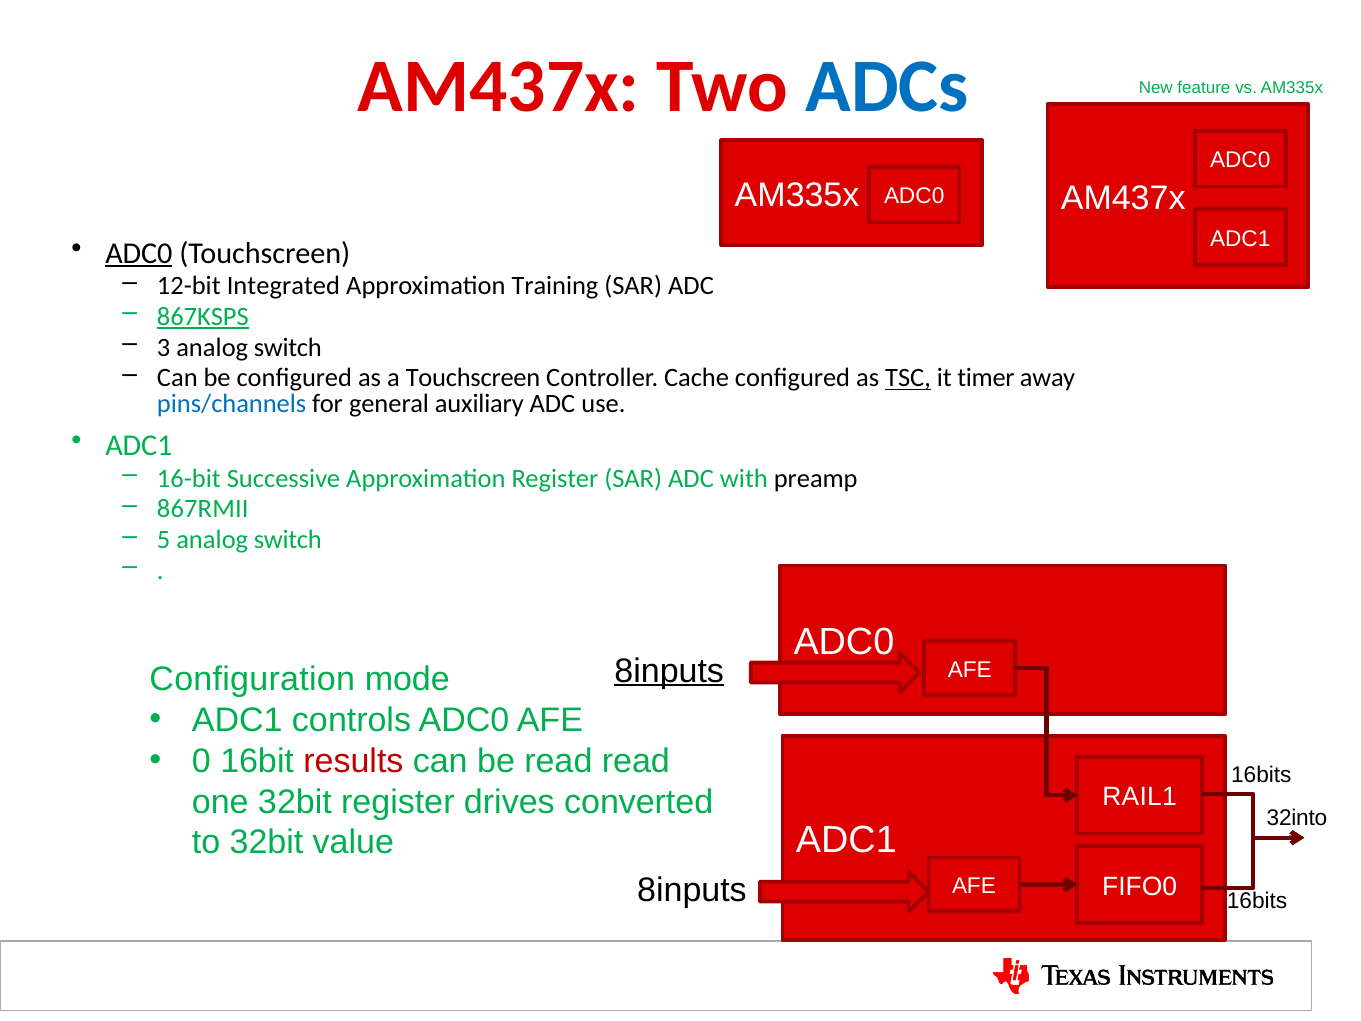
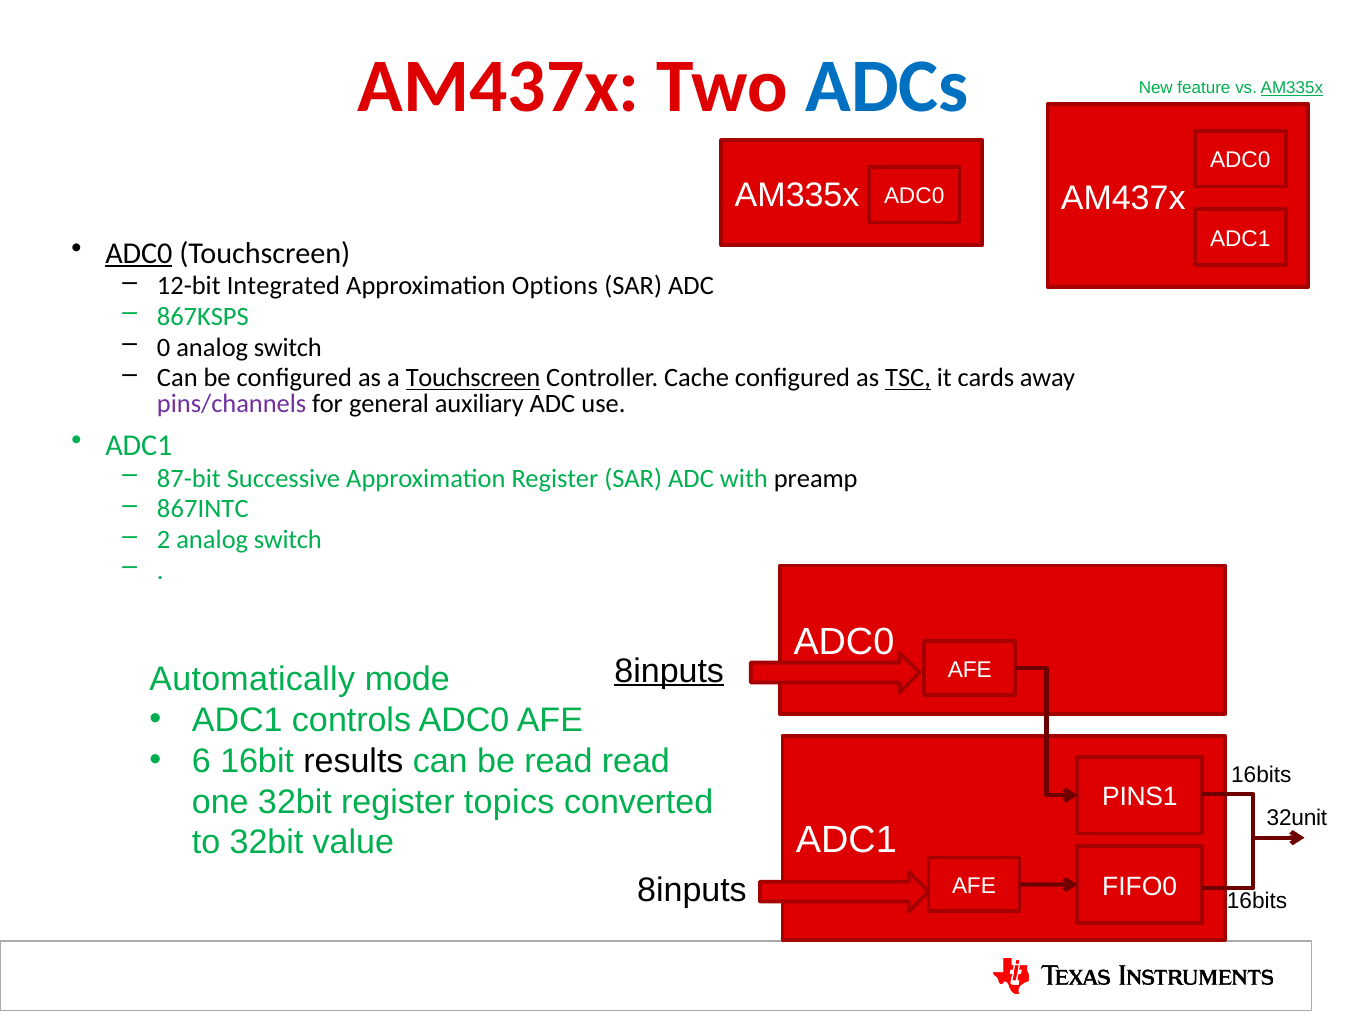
AM335x at (1292, 88) underline: none -> present
Training: Training -> Options
867KSPS underline: present -> none
3: 3 -> 0
Touchscreen at (473, 378) underline: none -> present
timer: timer -> cards
pins/channels colour: blue -> purple
16-bit: 16-bit -> 87-bit
867RMII: 867RMII -> 867INTC
5: 5 -> 2
Configuration: Configuration -> Automatically
0: 0 -> 6
results colour: red -> black
RAIL1: RAIL1 -> PINS1
drives: drives -> topics
32into: 32into -> 32unit
